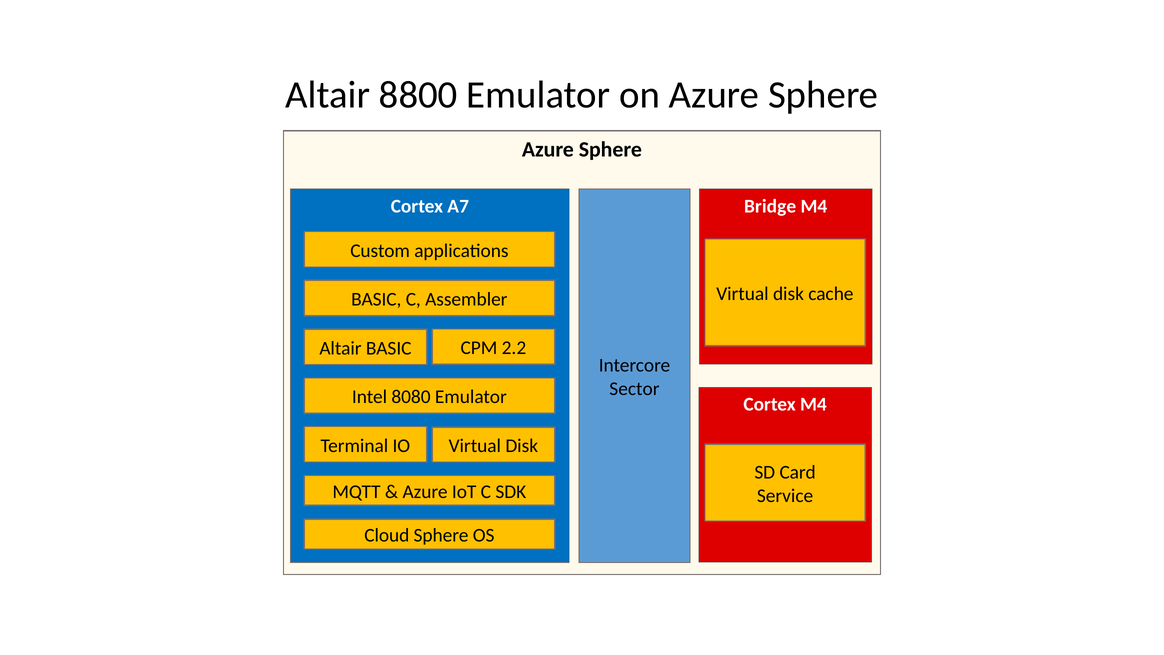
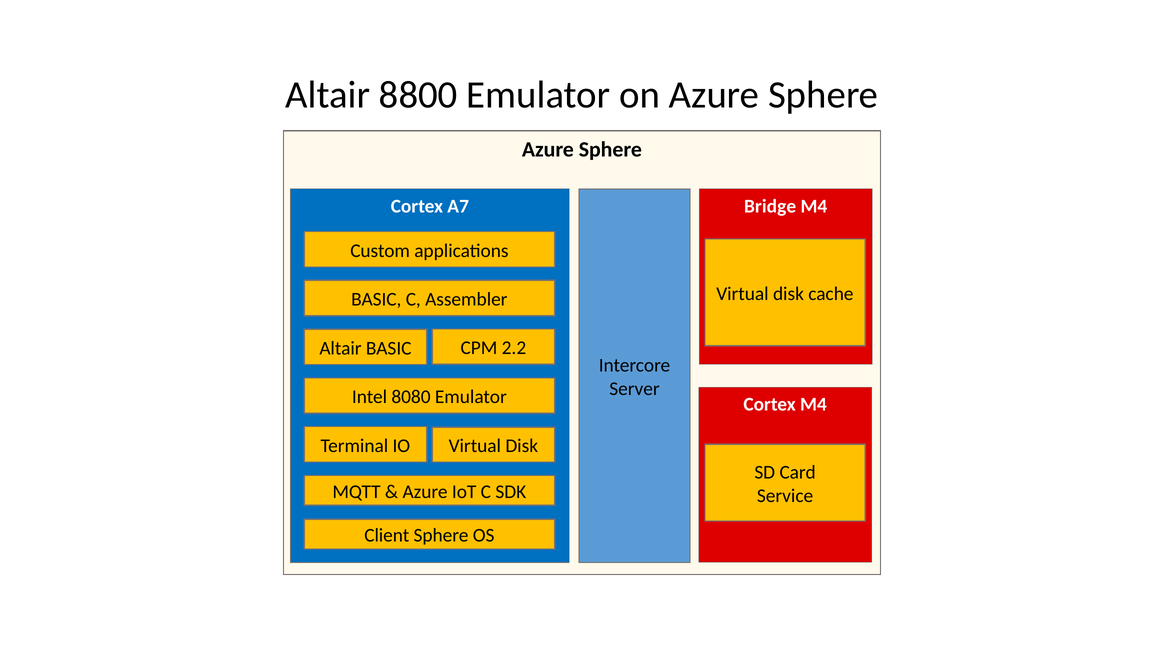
Sector: Sector -> Server
Cloud: Cloud -> Client
